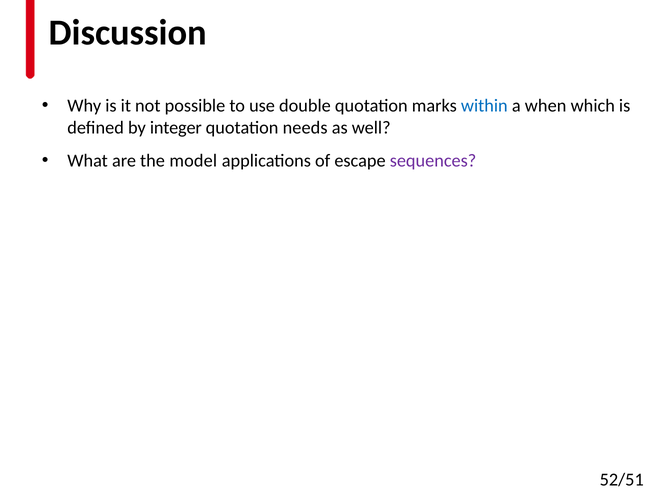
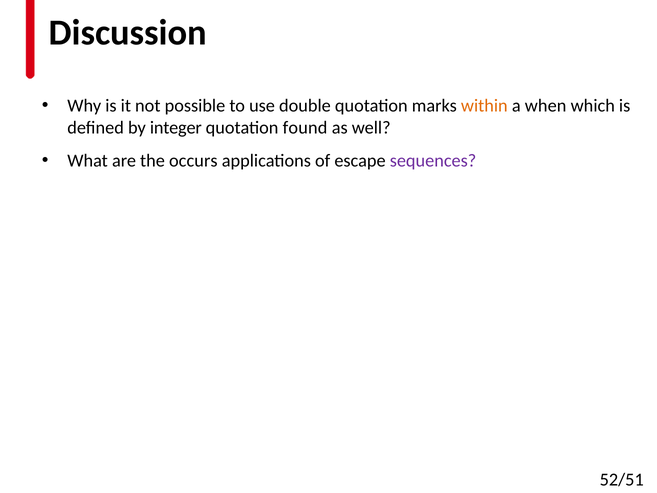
within colour: blue -> orange
needs: needs -> found
model: model -> occurs
